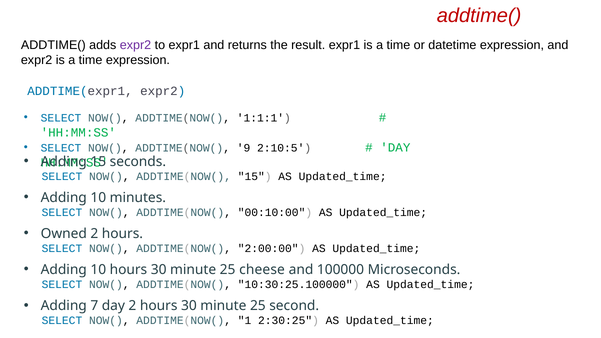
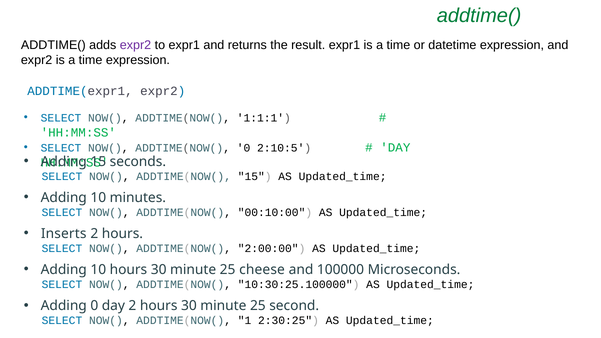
addtime( at (479, 16) colour: red -> green
ADDTIME(NOW( 9: 9 -> 0
Owned: Owned -> Inserts
Adding 7: 7 -> 0
